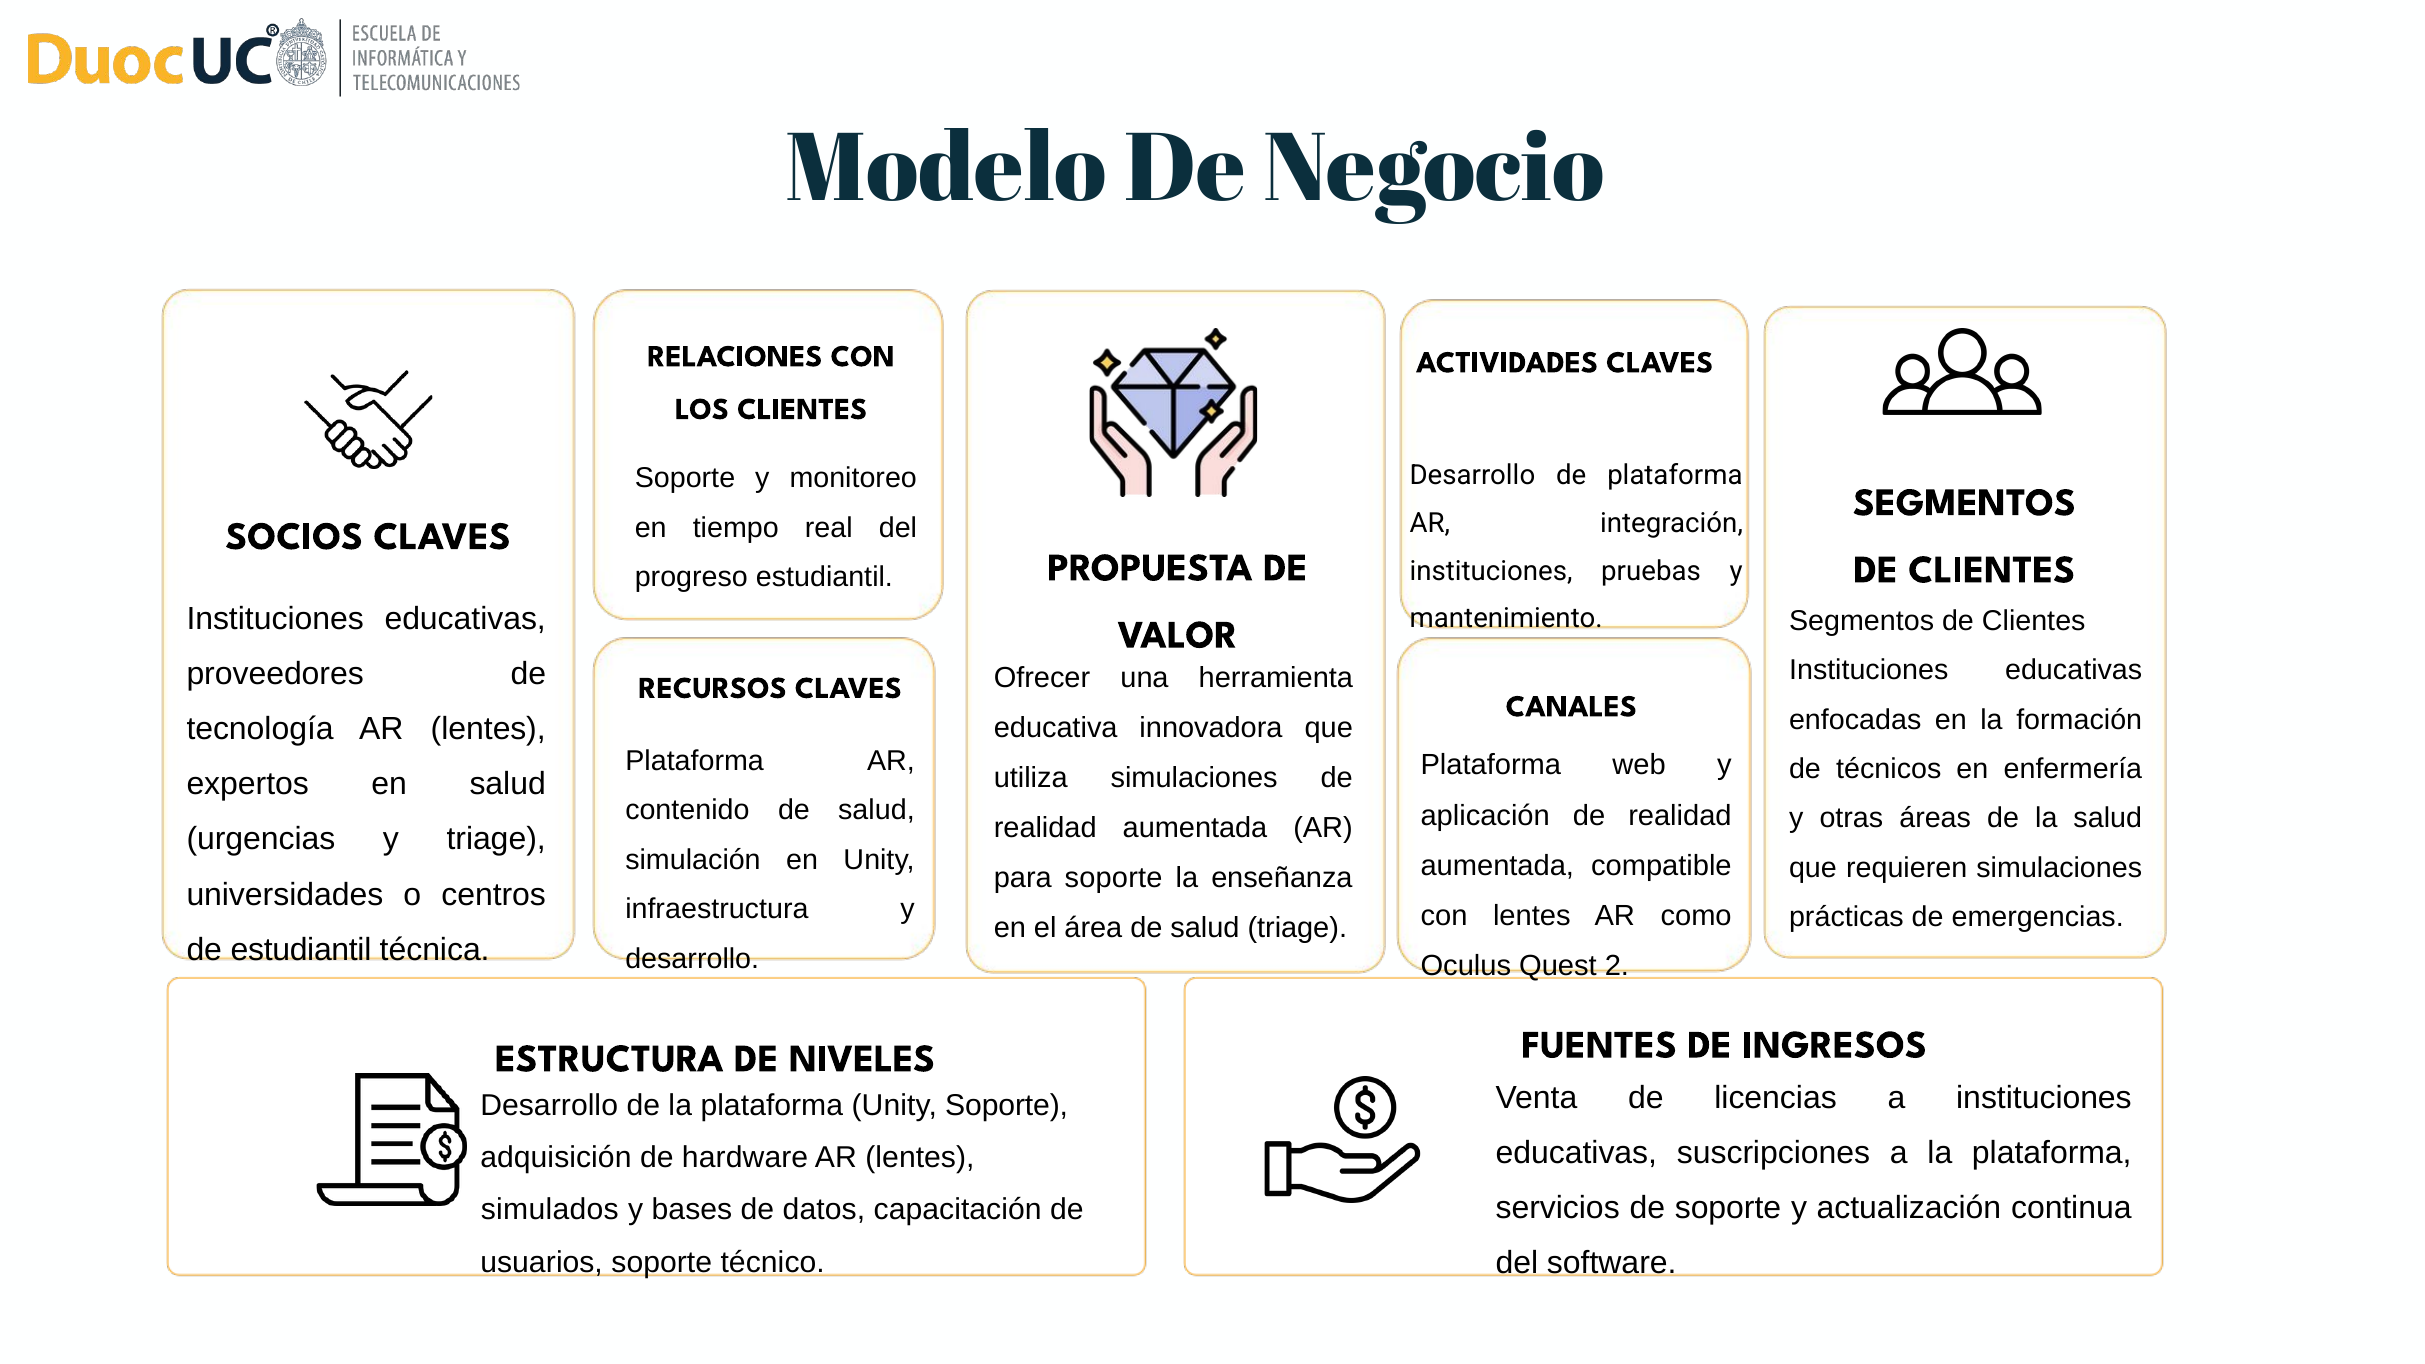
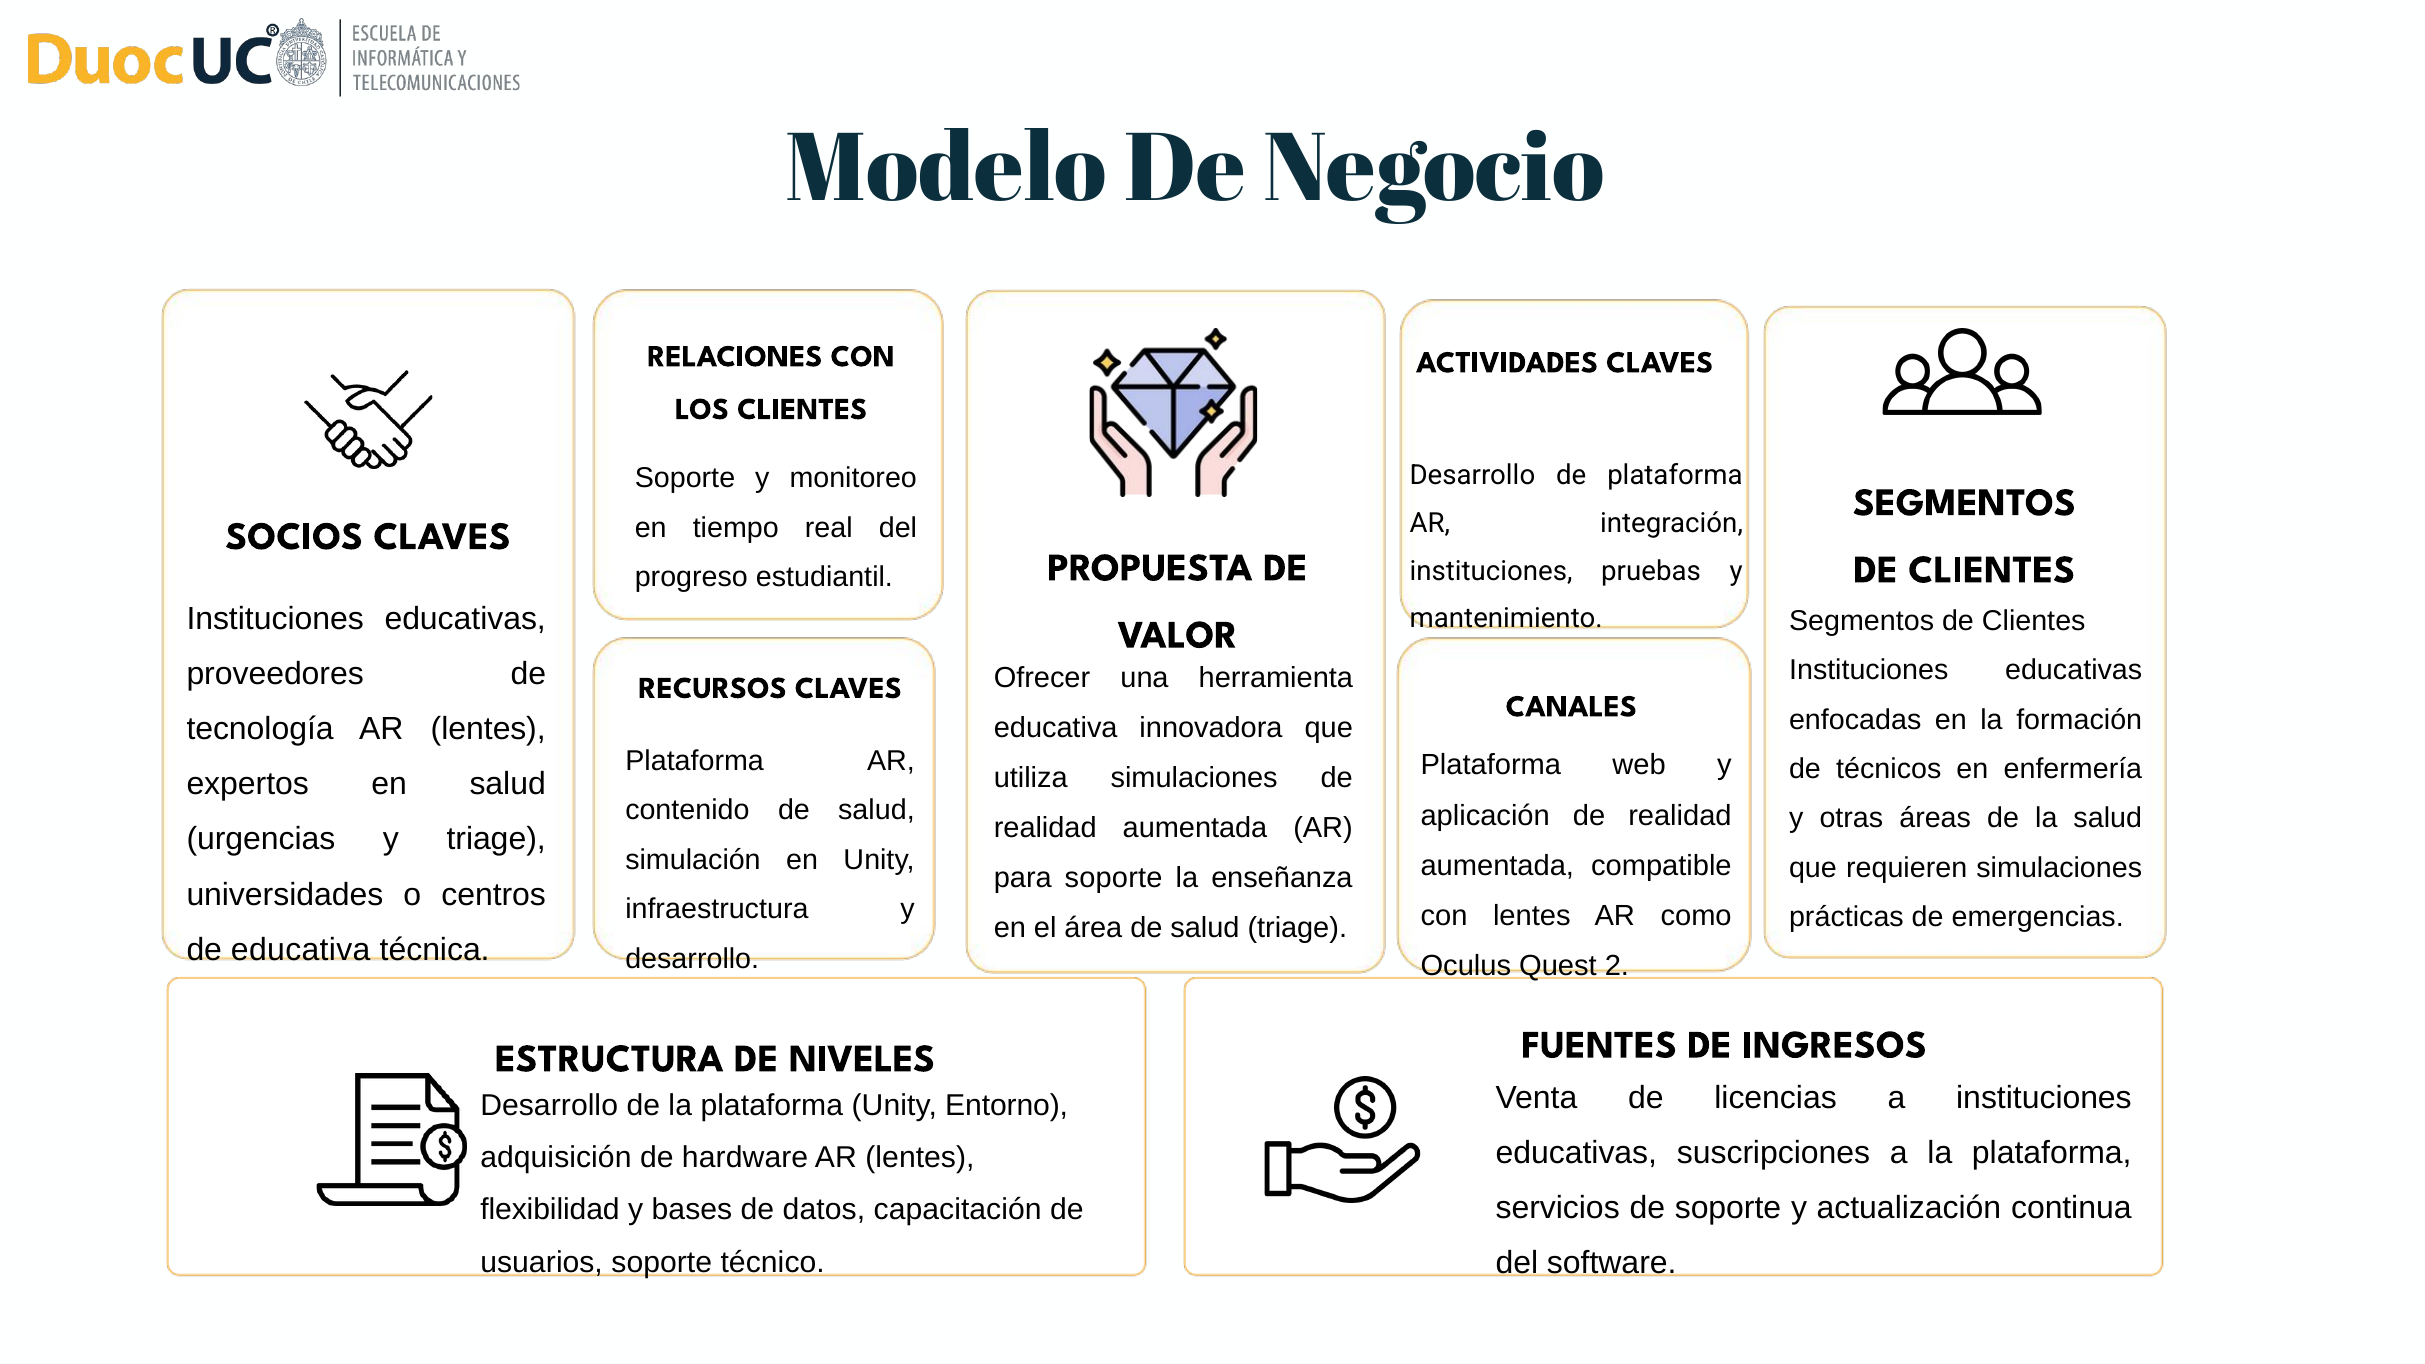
de estudiantil: estudiantil -> educativa
Unity Soporte: Soporte -> Entorno
simulados: simulados -> flexibilidad
